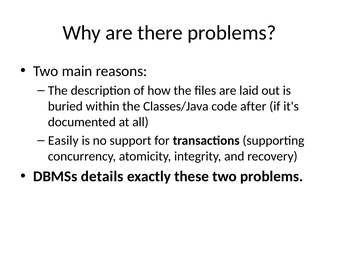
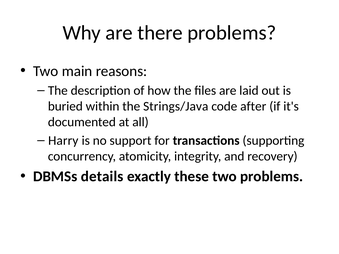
Classes/Java: Classes/Java -> Strings/Java
Easily: Easily -> Harry
